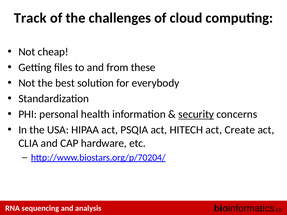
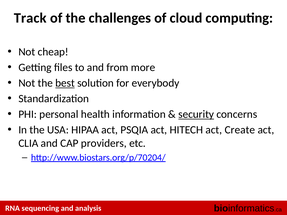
these: these -> more
best underline: none -> present
hardware: hardware -> providers
